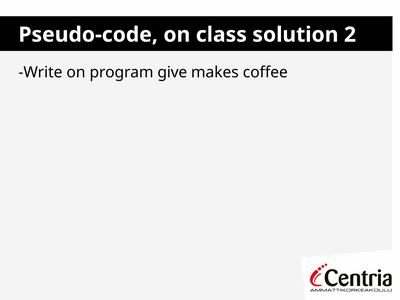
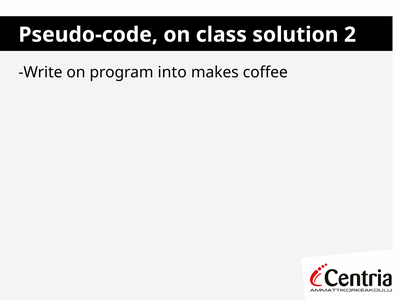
give: give -> into
